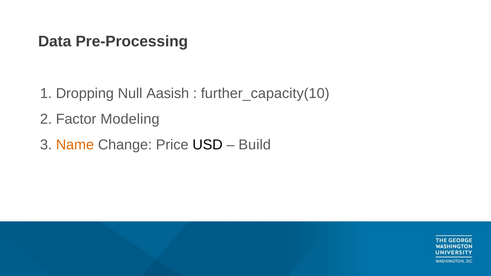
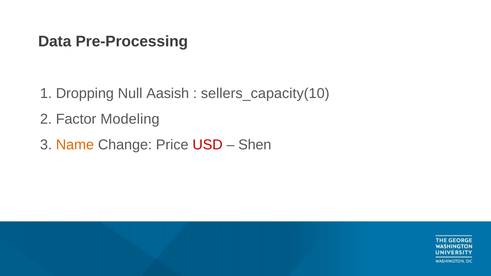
further_capacity(10: further_capacity(10 -> sellers_capacity(10
USD colour: black -> red
Build: Build -> Shen
